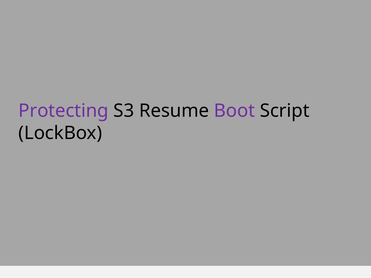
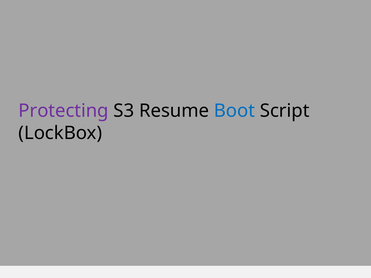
Boot colour: purple -> blue
